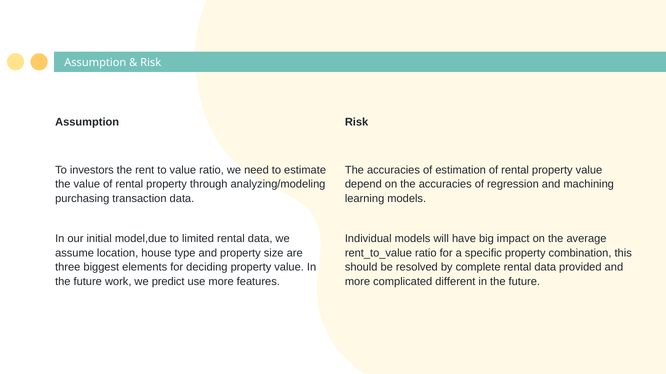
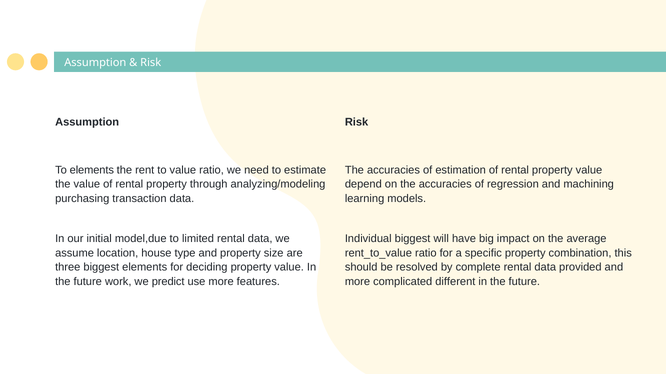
To investors: investors -> elements
Individual models: models -> biggest
